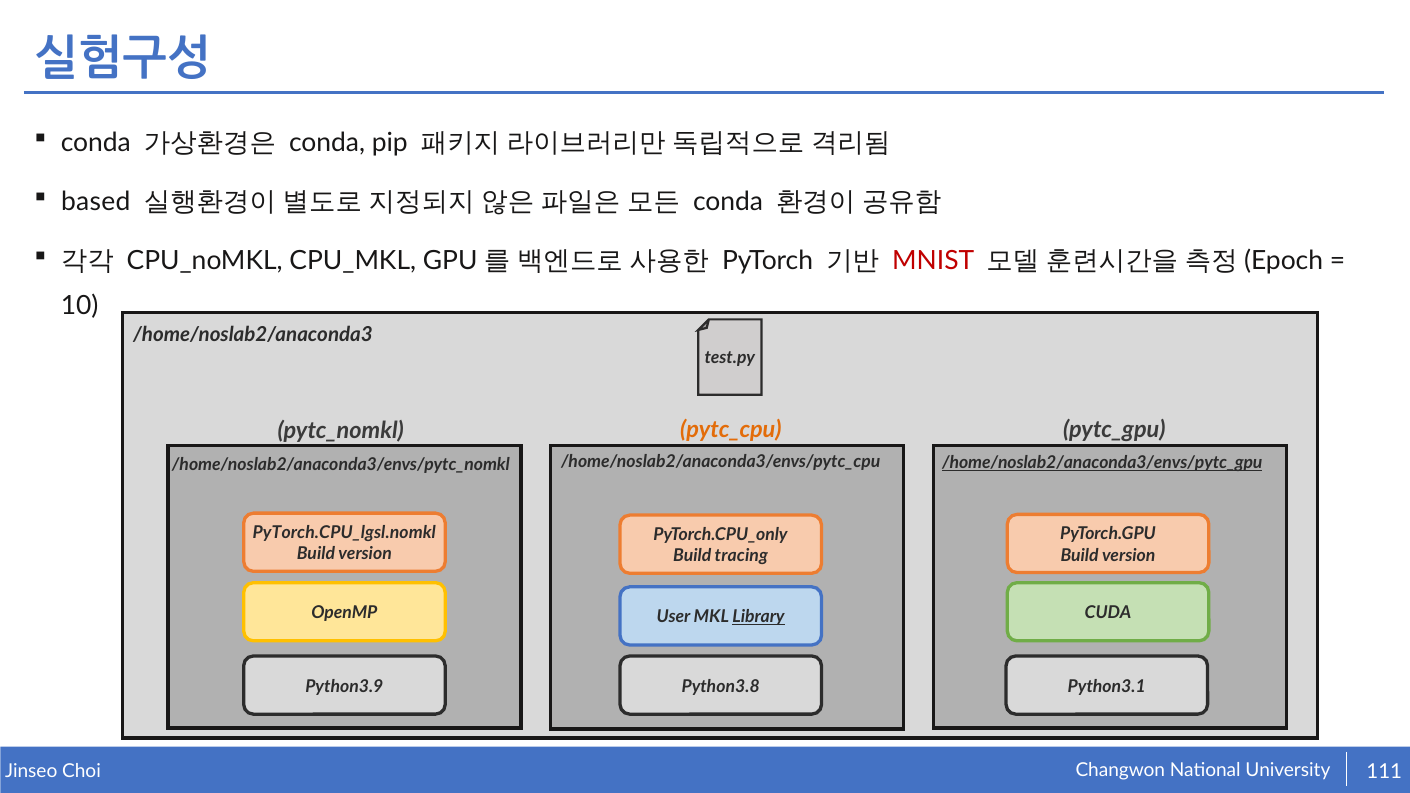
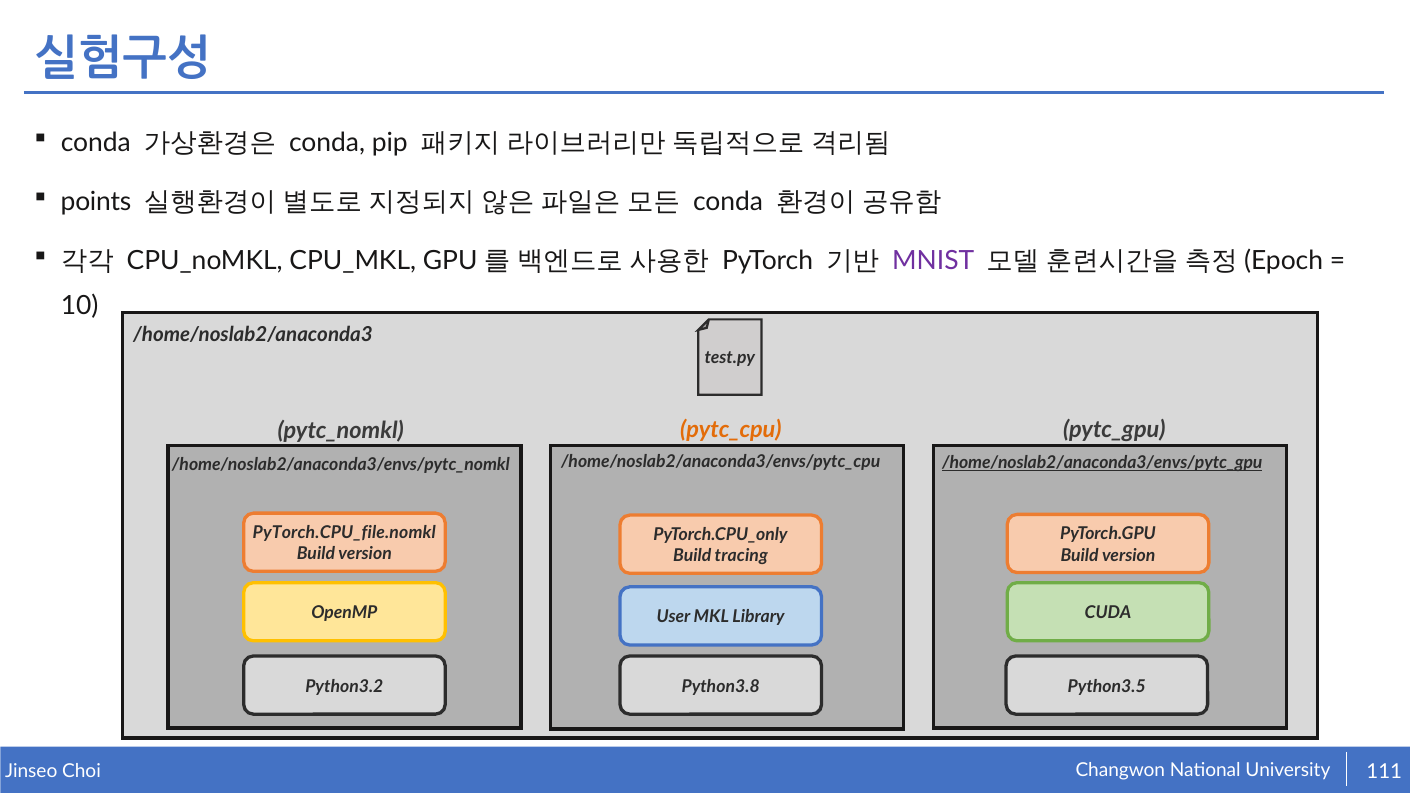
based: based -> points
MNIST colour: red -> purple
PyTorch.CPU_lgsl.nomkl: PyTorch.CPU_lgsl.nomkl -> PyTorch.CPU_file.nomkl
Library underline: present -> none
Python3.9: Python3.9 -> Python3.2
Python3.1: Python3.1 -> Python3.5
